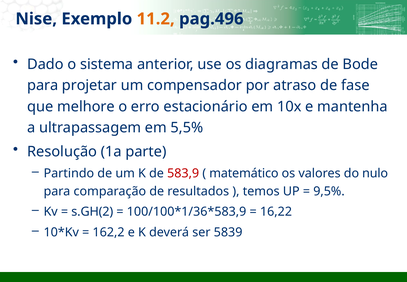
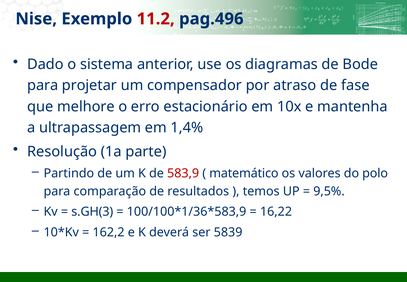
11.2 colour: orange -> red
5,5%: 5,5% -> 1,4%
nulo: nulo -> polo
s.GH(2: s.GH(2 -> s.GH(3
